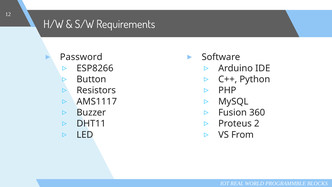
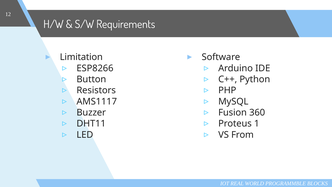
Password: Password -> Limitation
2: 2 -> 1
